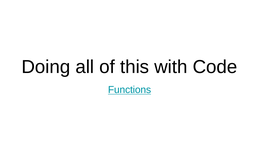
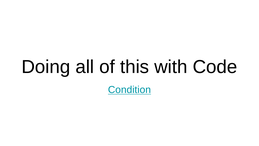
Functions: Functions -> Condition
